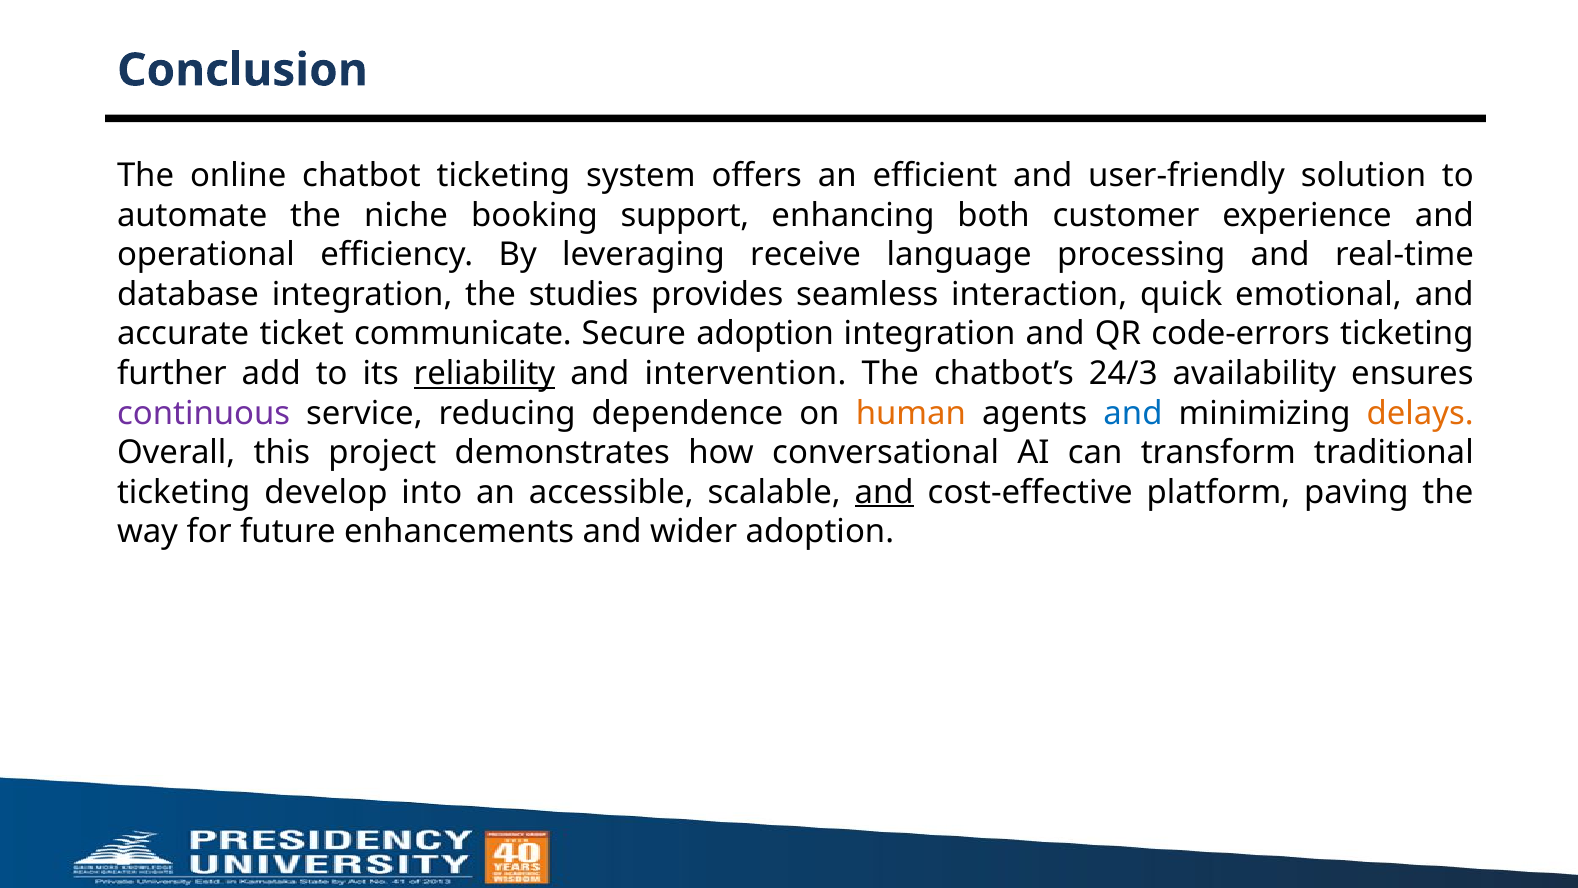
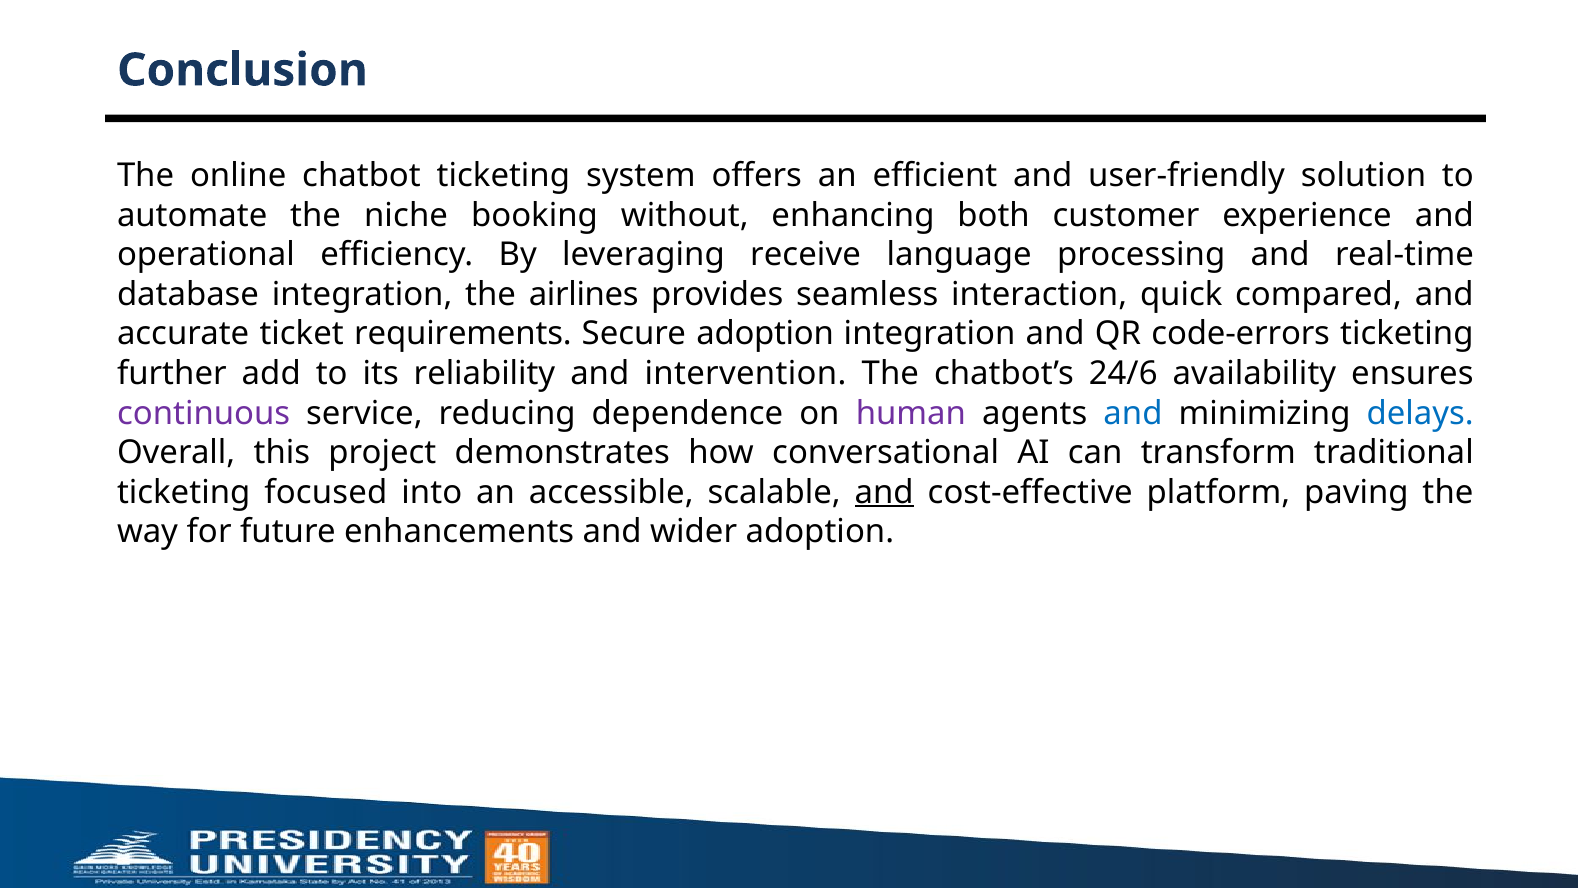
support: support -> without
studies: studies -> airlines
emotional: emotional -> compared
communicate: communicate -> requirements
reliability underline: present -> none
24/3: 24/3 -> 24/6
human colour: orange -> purple
delays colour: orange -> blue
develop: develop -> focused
